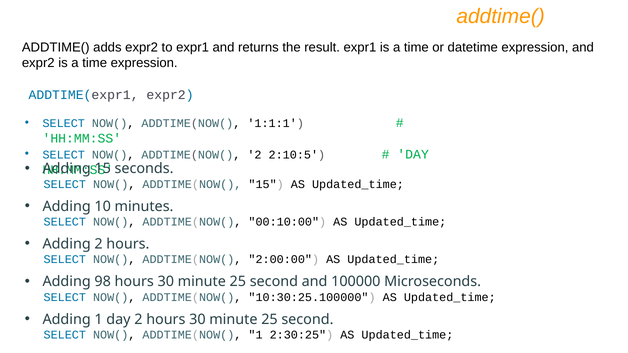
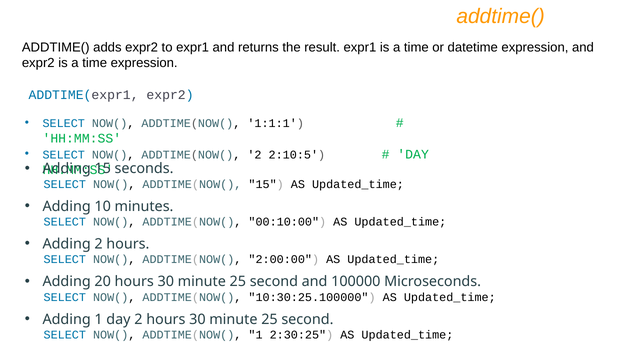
98: 98 -> 20
